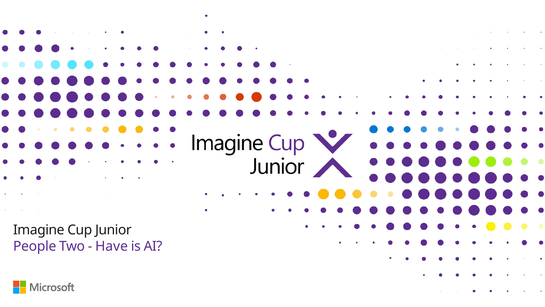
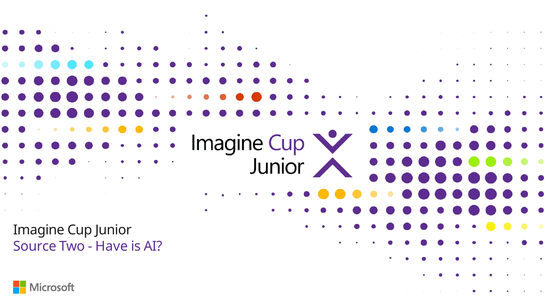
People: People -> Source
